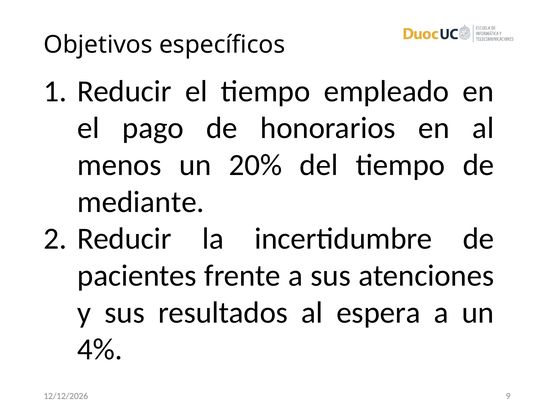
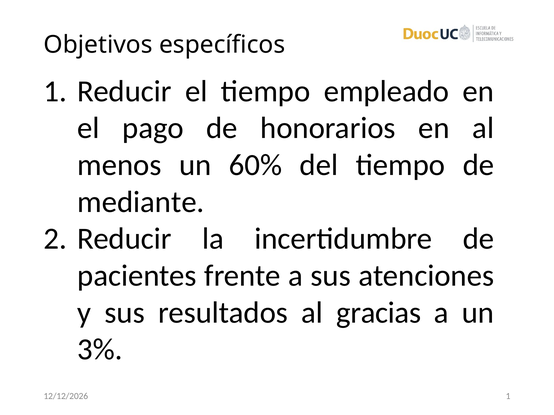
20%: 20% -> 60%
espera: espera -> gracias
4%: 4% -> 3%
9 at (508, 397): 9 -> 1
